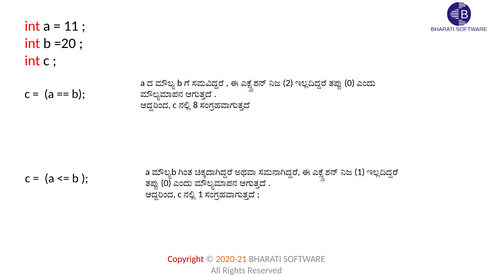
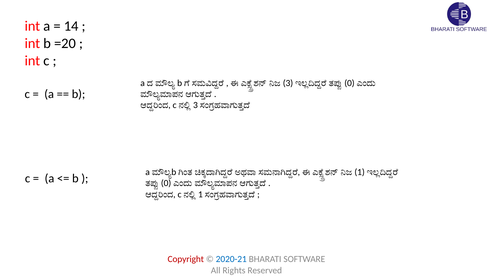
11: 11 -> 14
2 at (288, 83): 2 -> 3
8 at (195, 105): 8 -> 3
2020-21 colour: orange -> blue
